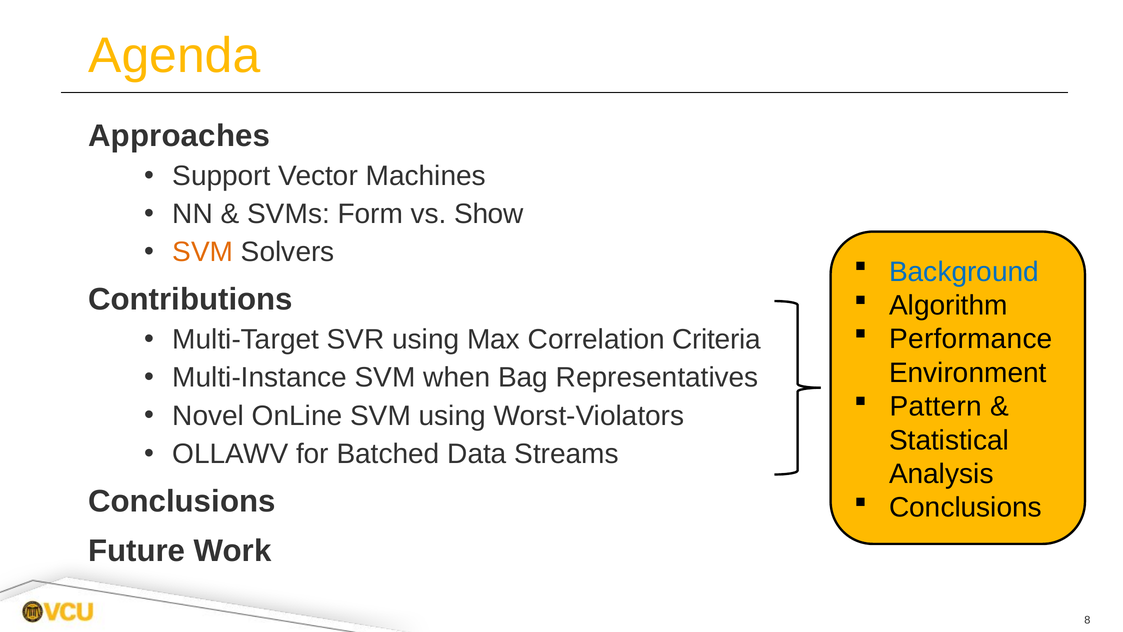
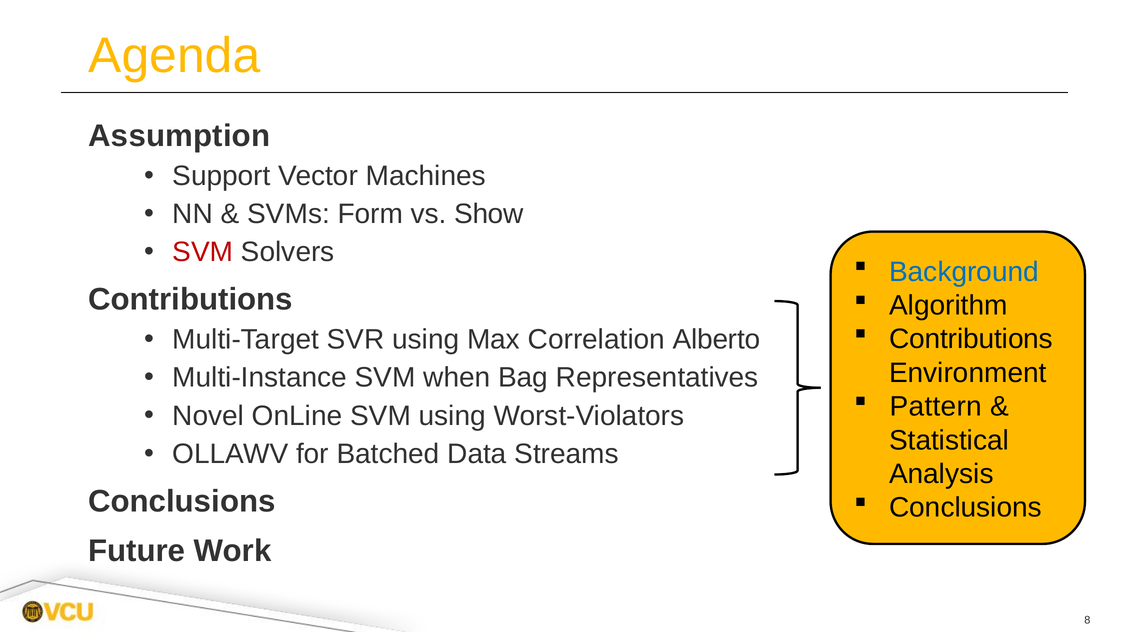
Approaches: Approaches -> Assumption
SVM at (203, 252) colour: orange -> red
Performance at (971, 339): Performance -> Contributions
Criteria: Criteria -> Alberto
